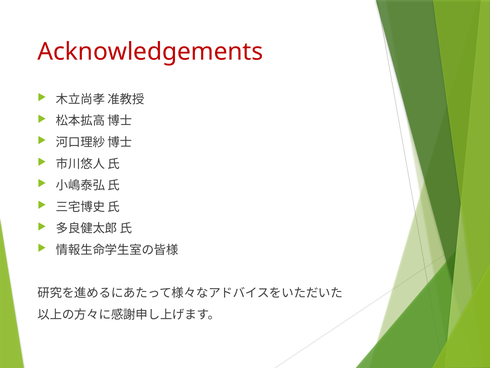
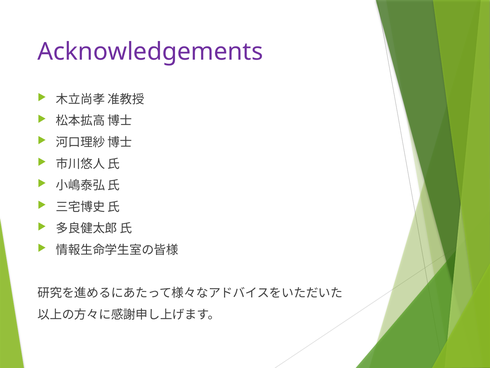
Acknowledgements colour: red -> purple
